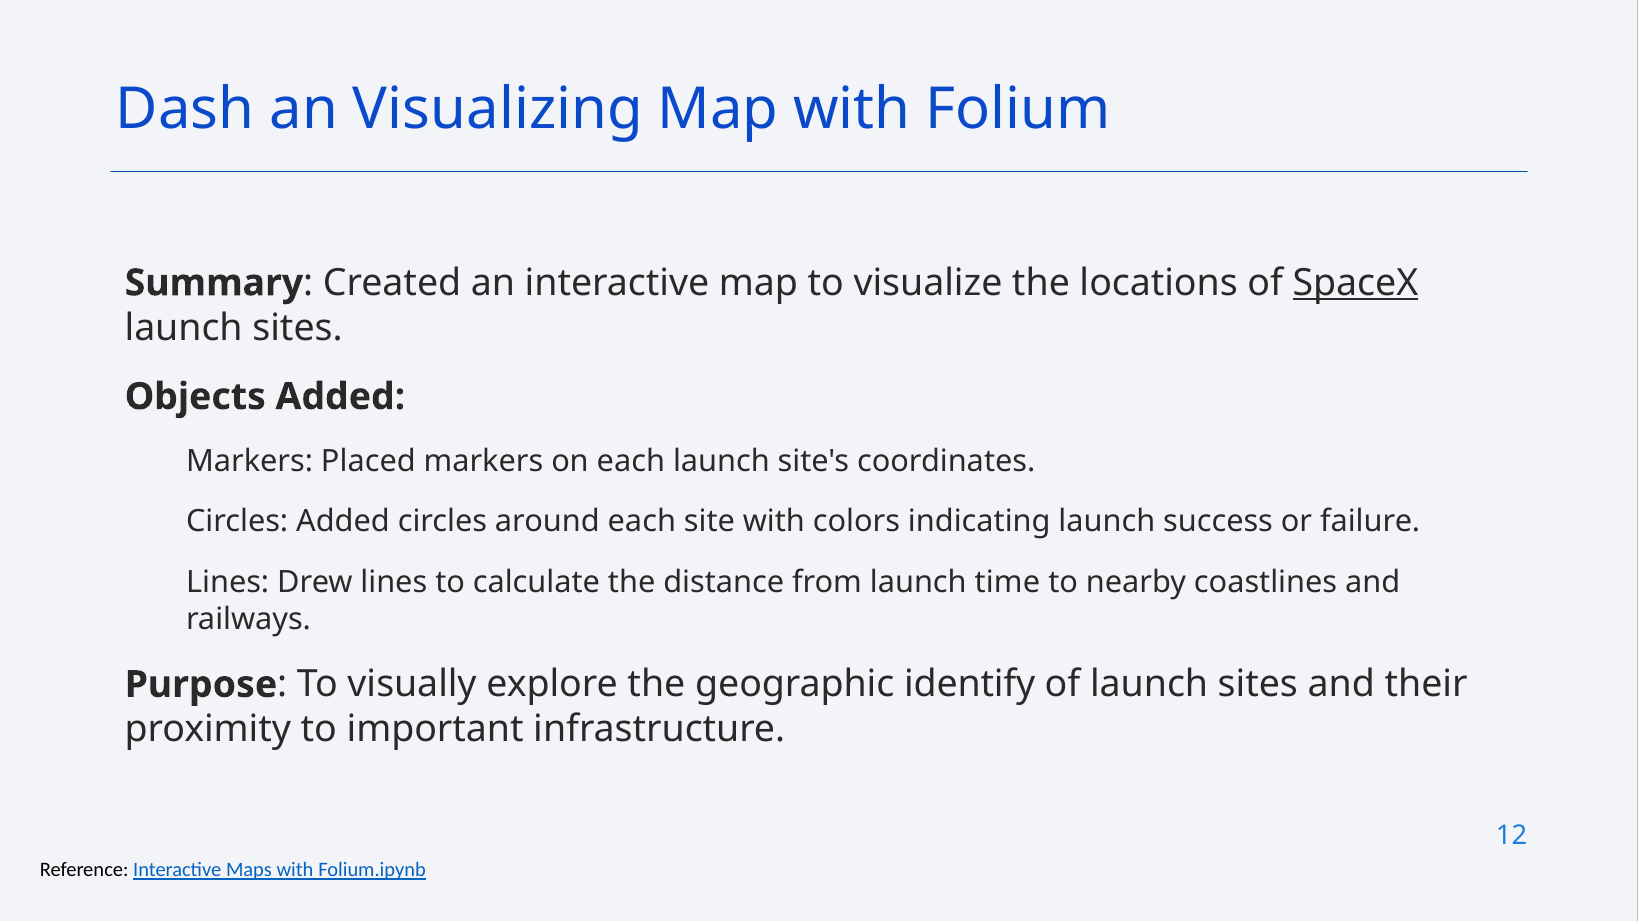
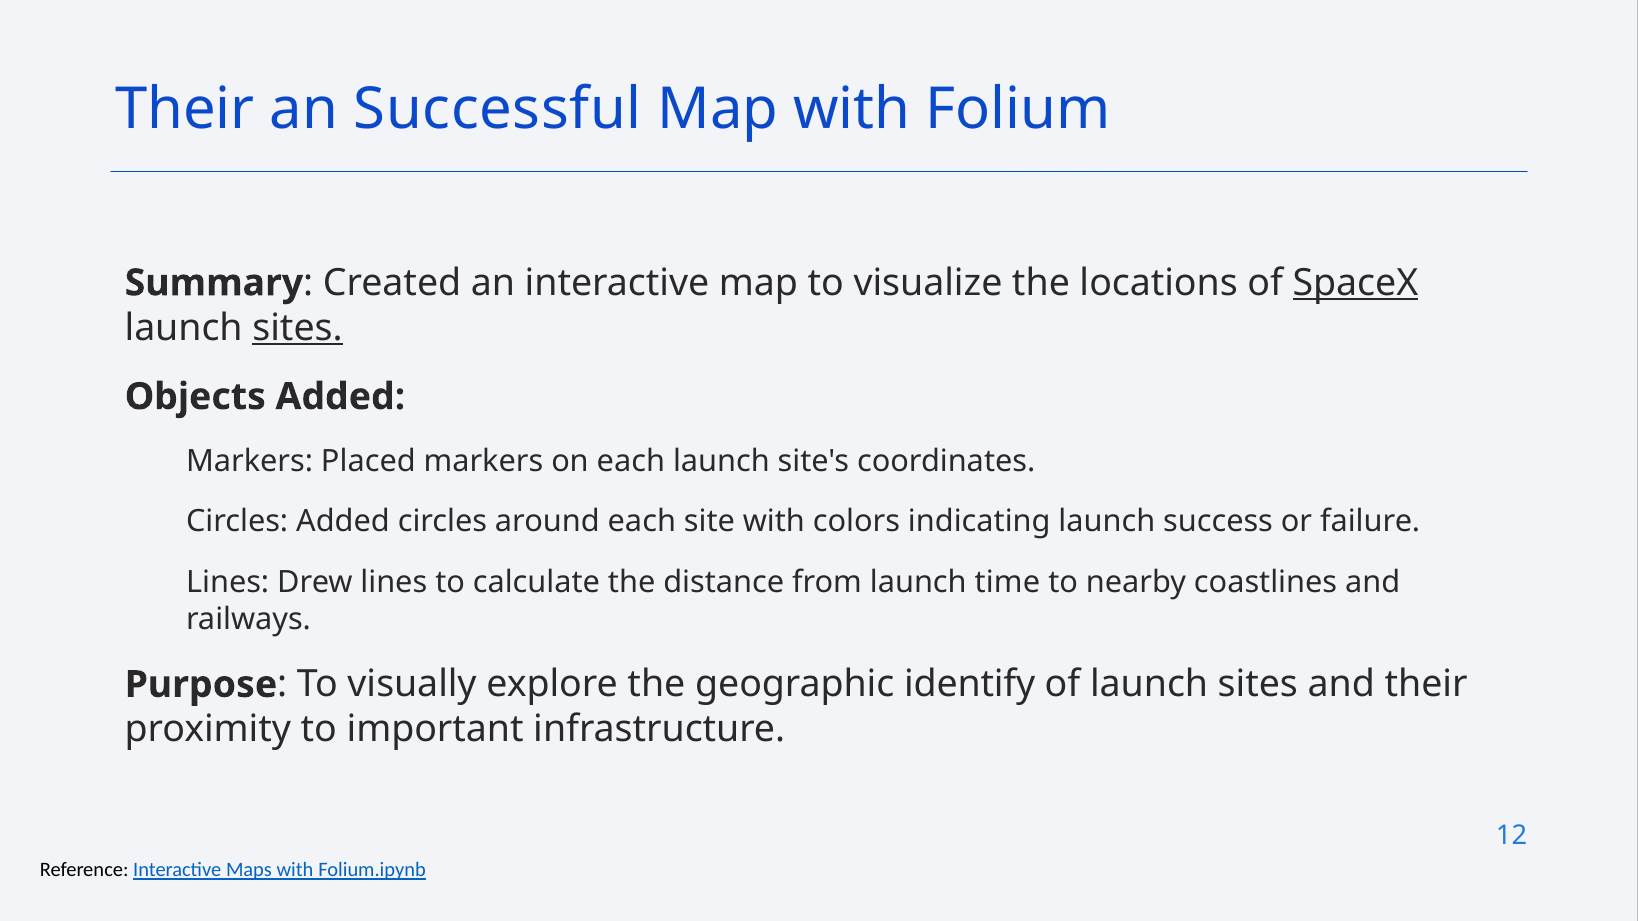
Dash at (185, 109): Dash -> Their
Visualizing: Visualizing -> Successful
sites at (298, 328) underline: none -> present
